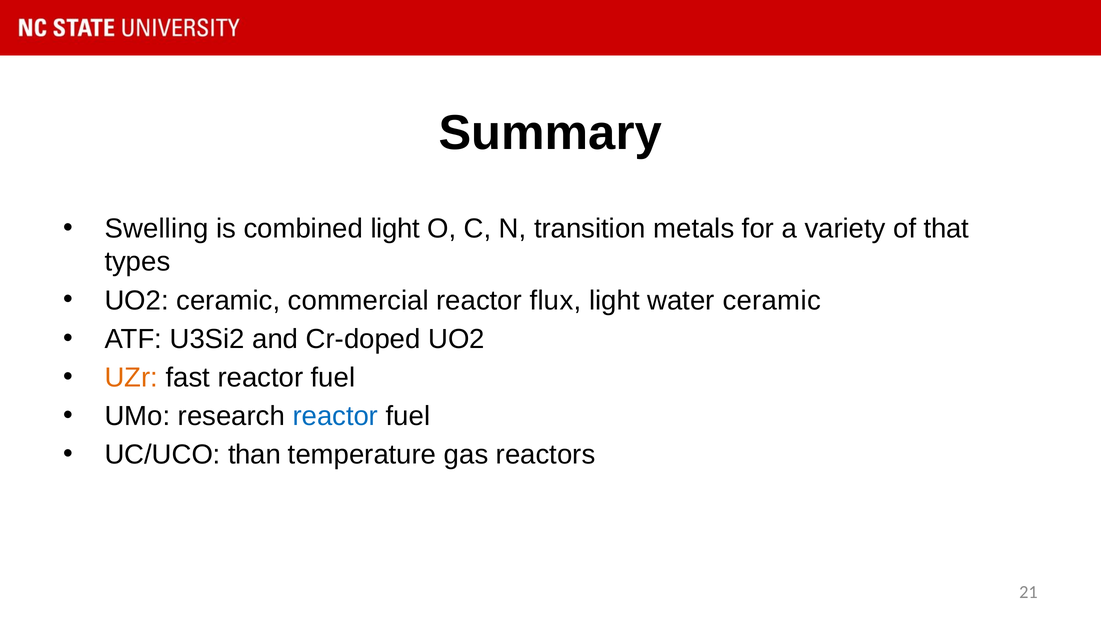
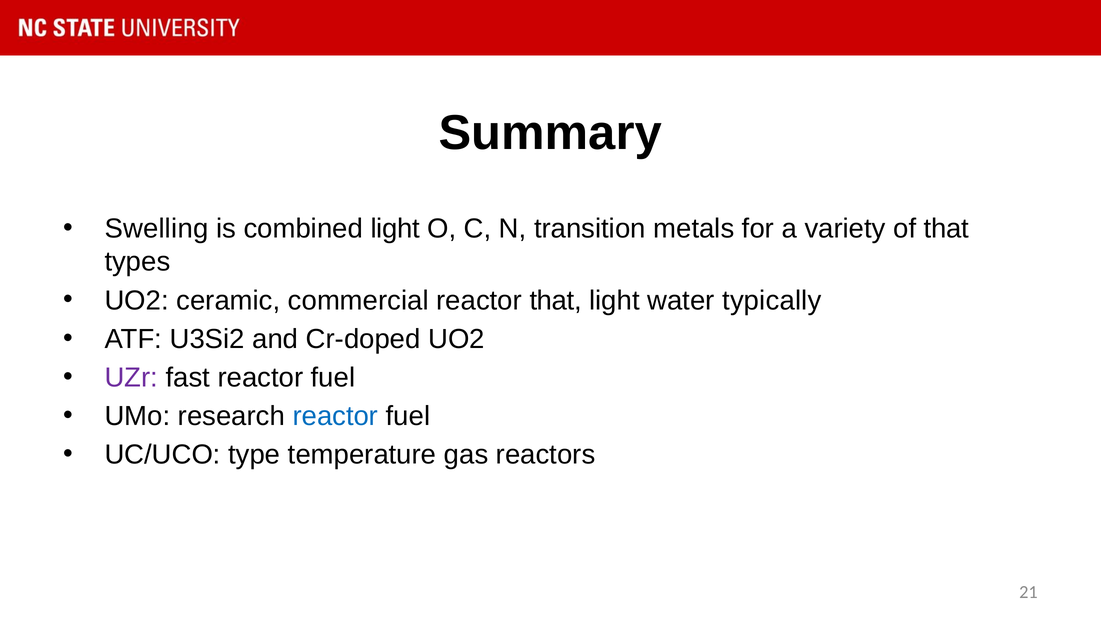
reactor flux: flux -> that
water ceramic: ceramic -> typically
UZr colour: orange -> purple
than: than -> type
